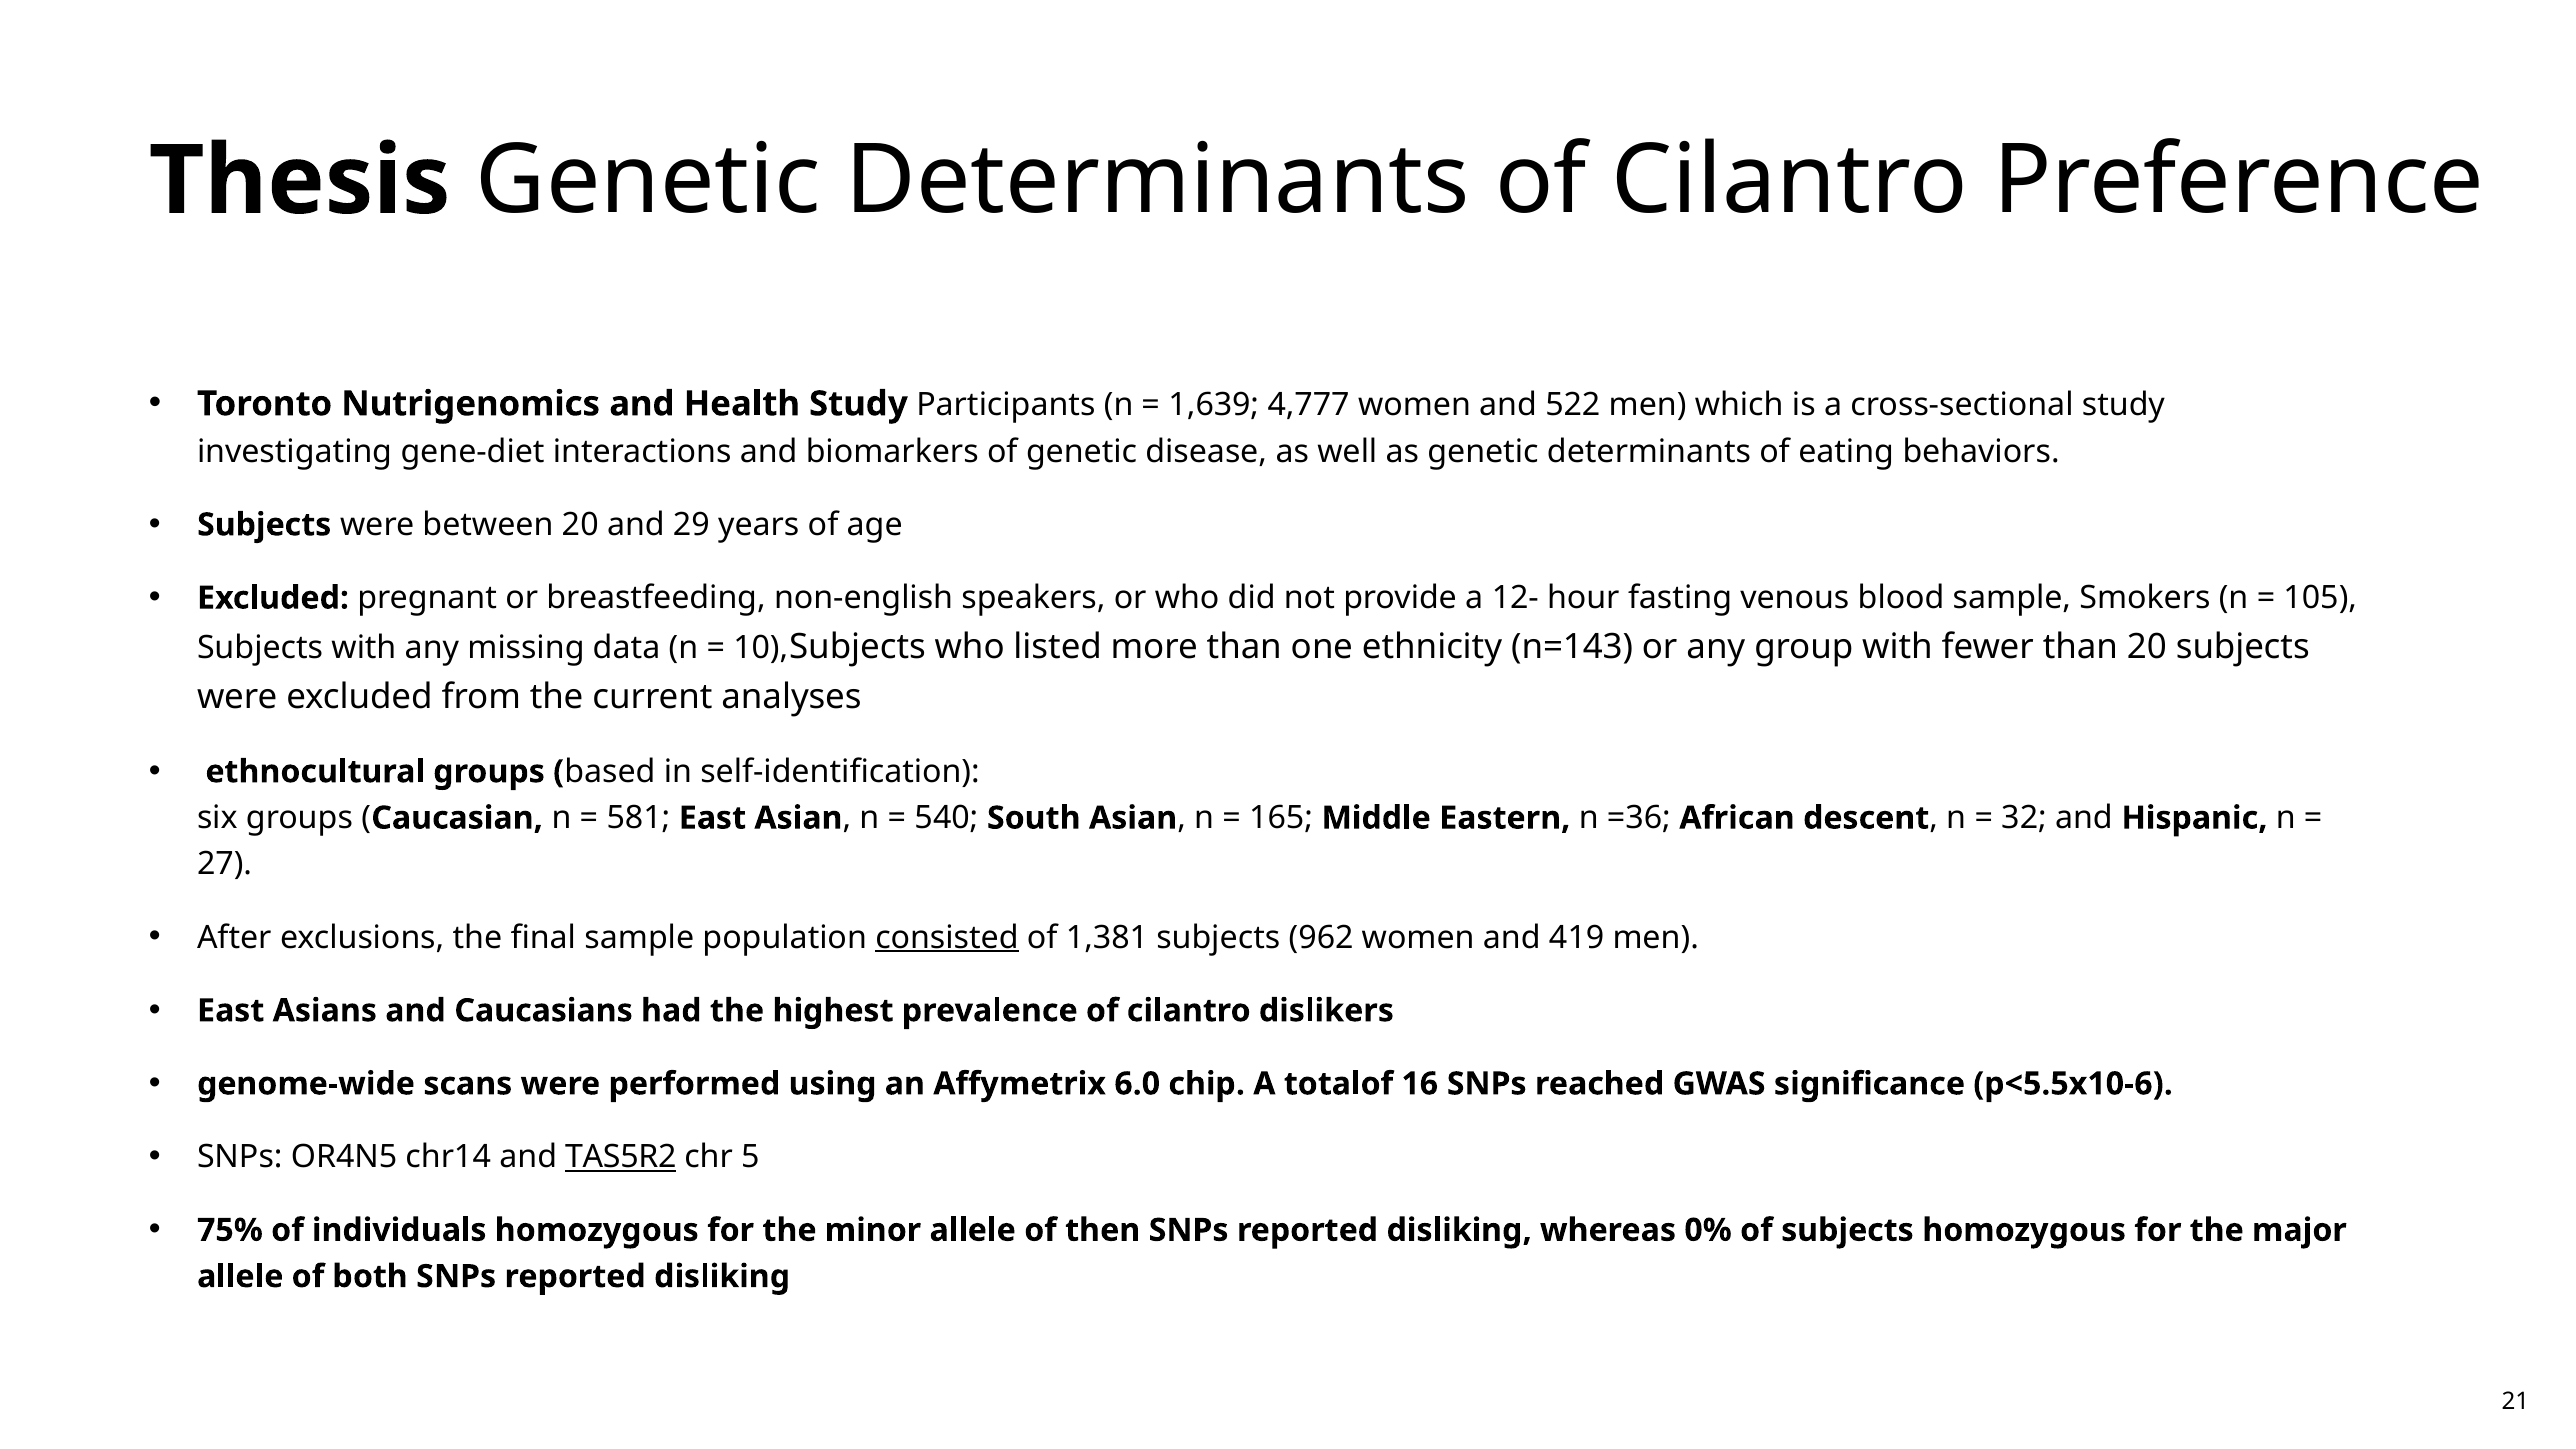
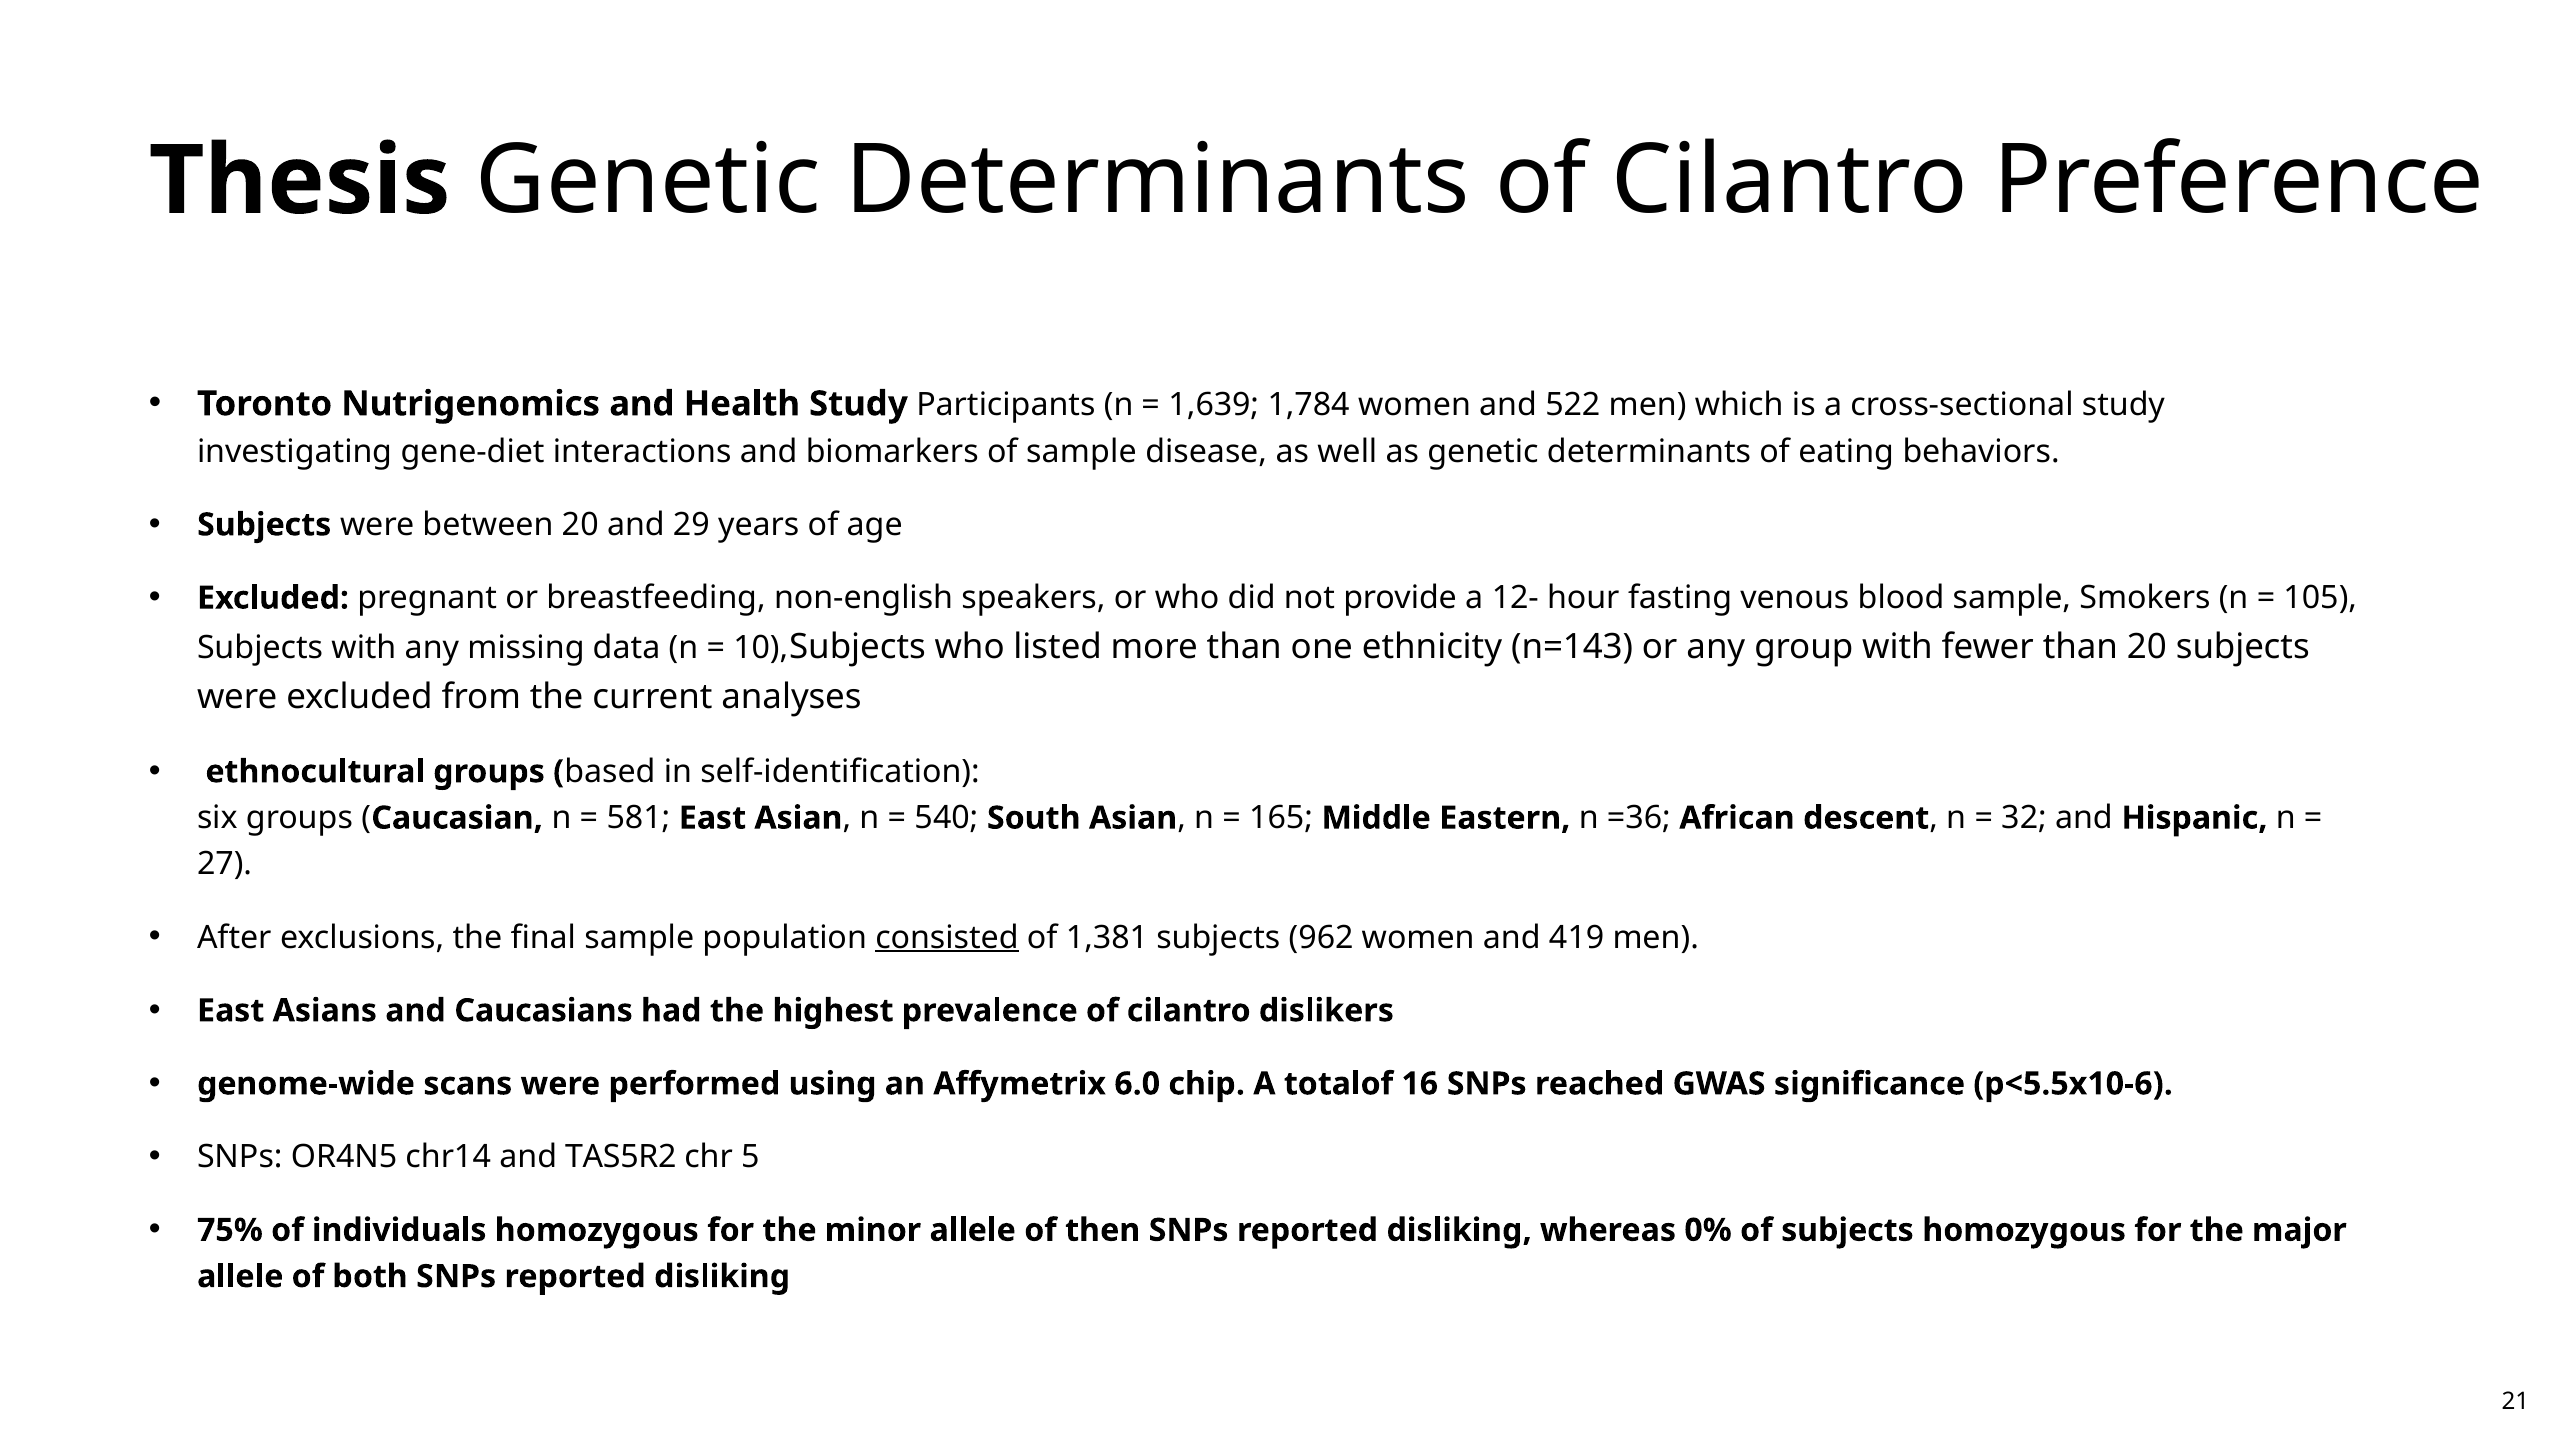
4,777: 4,777 -> 1,784
of genetic: genetic -> sample
TAS5R2 underline: present -> none
